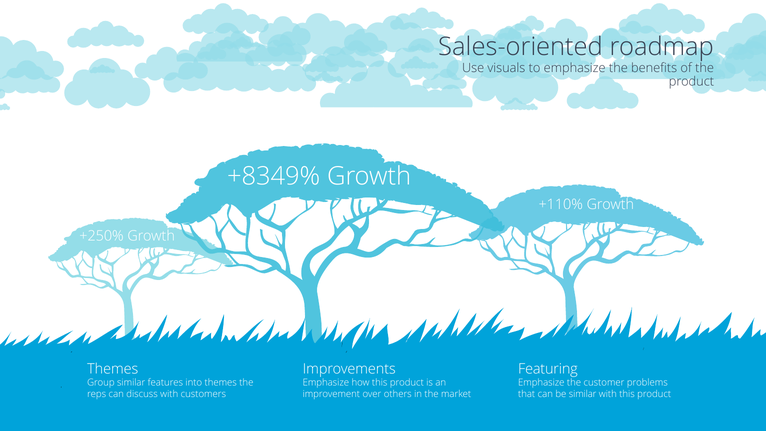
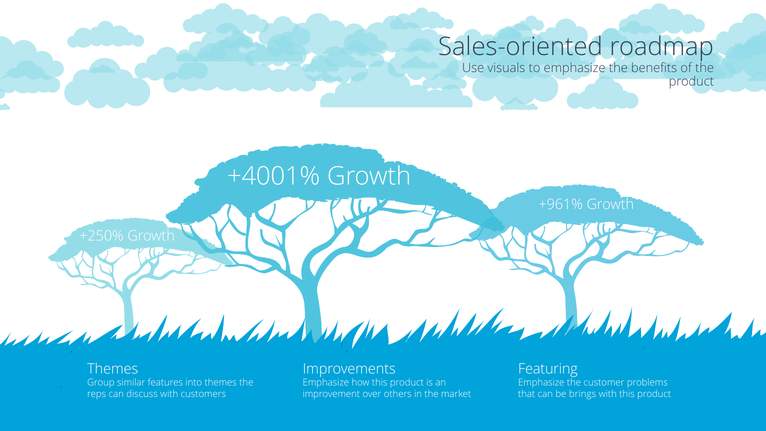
+8349%: +8349% -> +4001%
+110%: +110% -> +961%
be similar: similar -> brings
